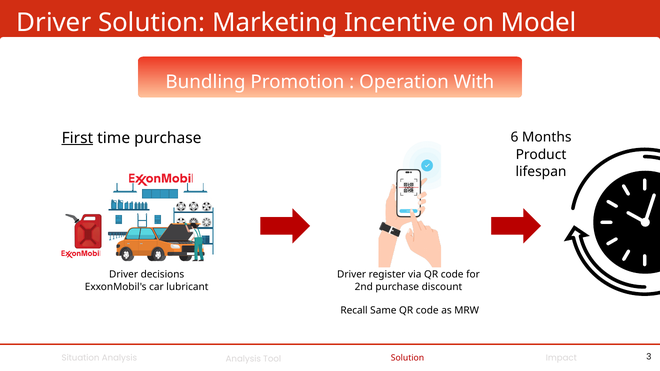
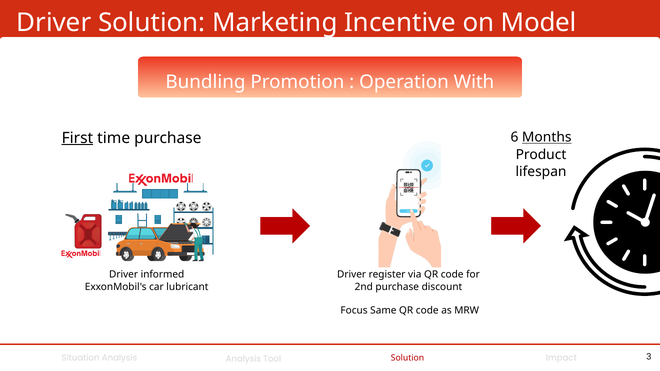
Months underline: none -> present
decisions: decisions -> informed
Recall: Recall -> Focus
